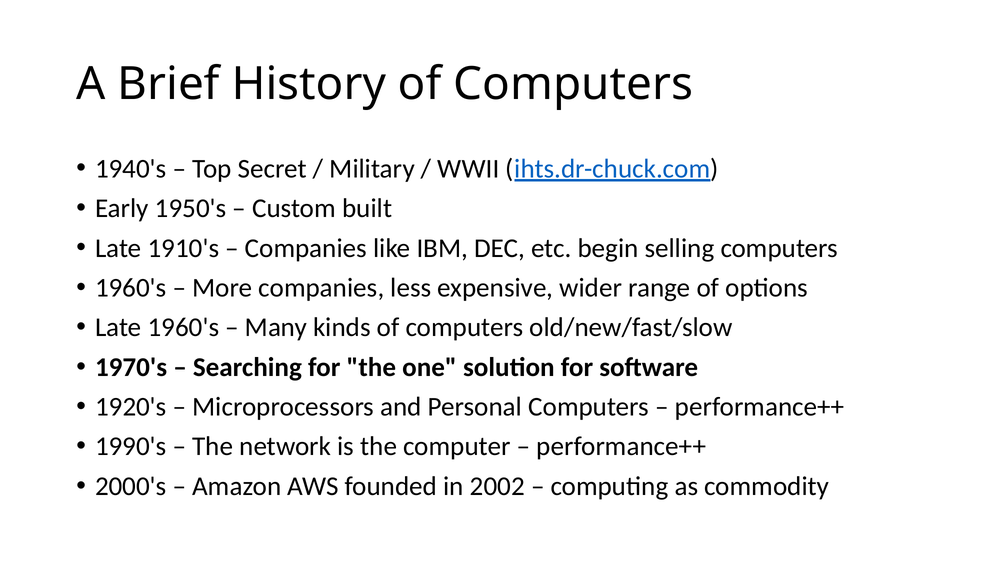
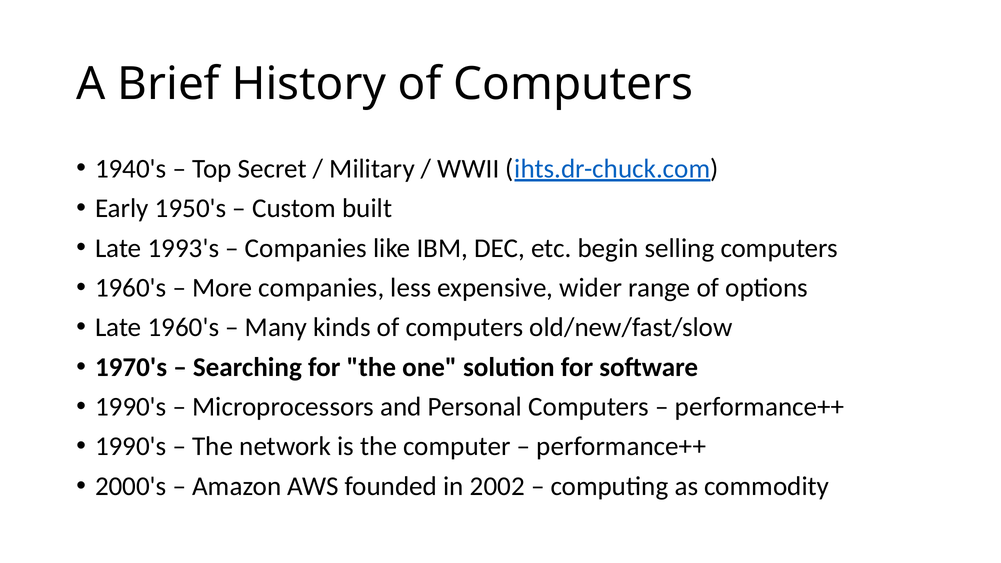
1910's: 1910's -> 1993's
1920's at (131, 407): 1920's -> 1990's
